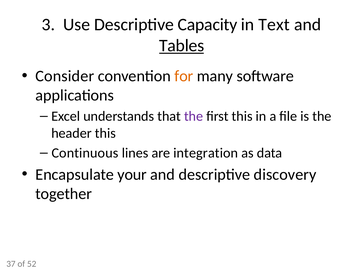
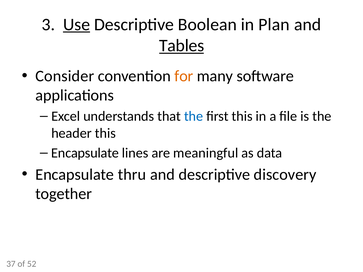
Use underline: none -> present
Capacity: Capacity -> Boolean
Text: Text -> Plan
the at (194, 116) colour: purple -> blue
Continuous at (85, 153): Continuous -> Encapsulate
integration: integration -> meaningful
your: your -> thru
